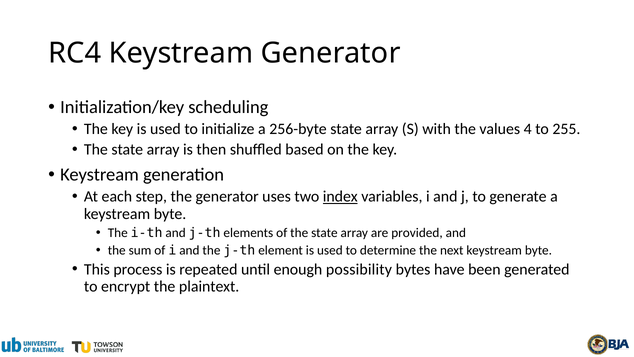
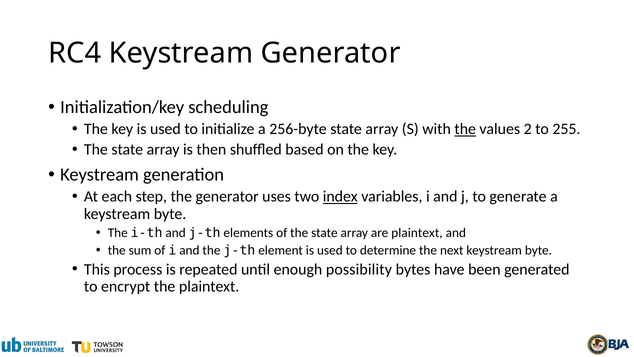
the at (465, 129) underline: none -> present
4: 4 -> 2
are provided: provided -> plaintext
